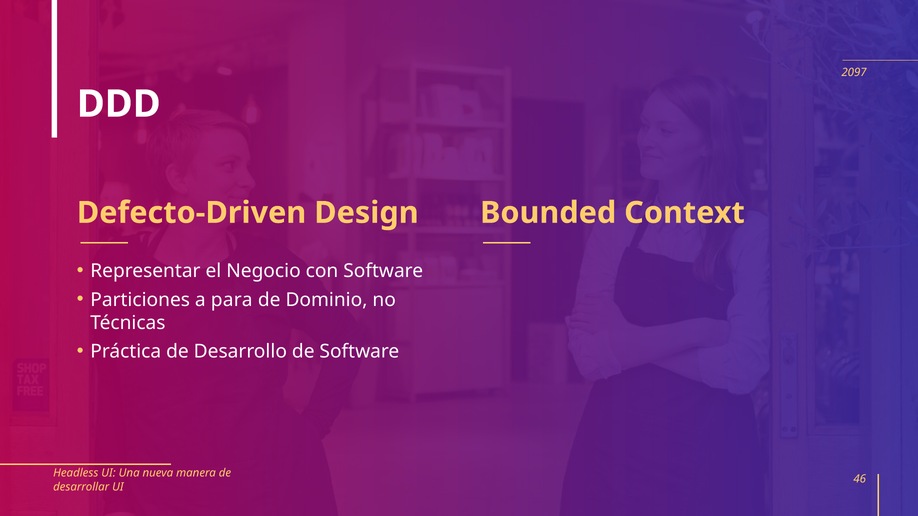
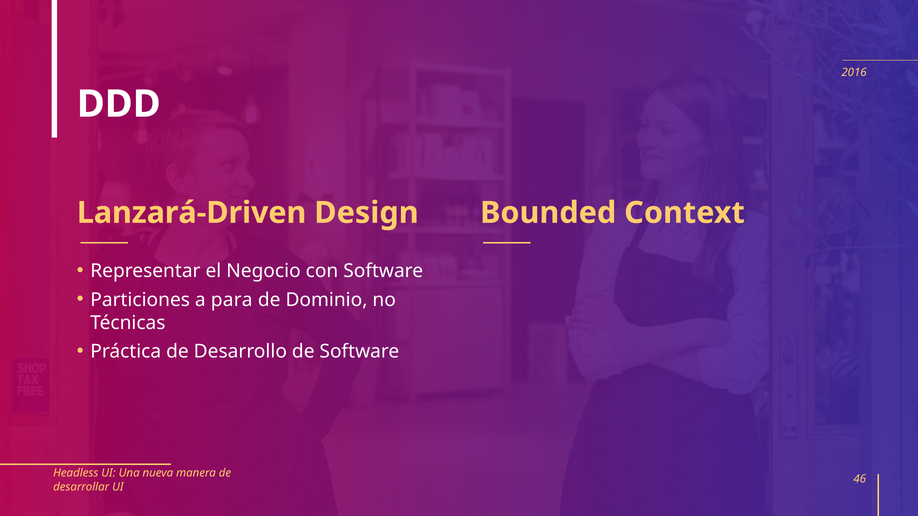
2097: 2097 -> 2016
Defecto-Driven: Defecto-Driven -> Lanzará-Driven
